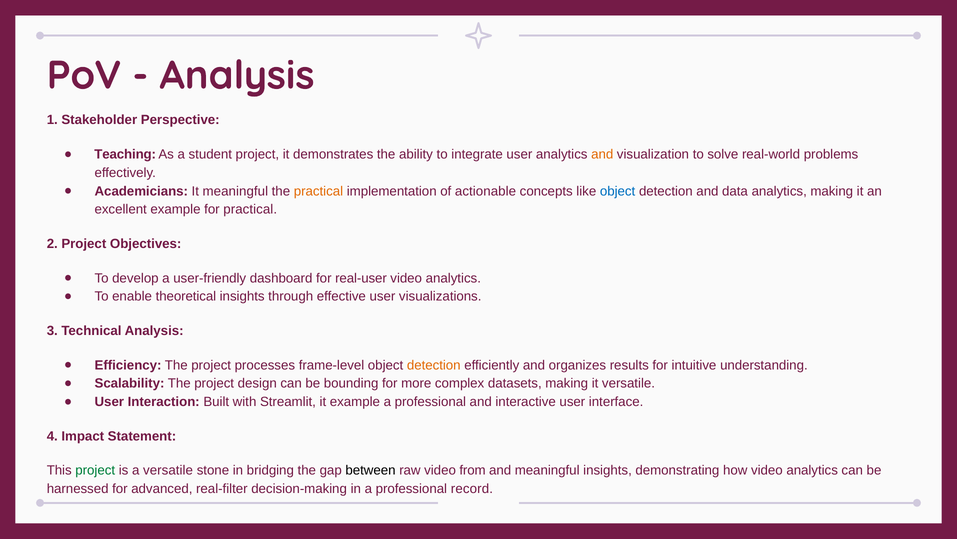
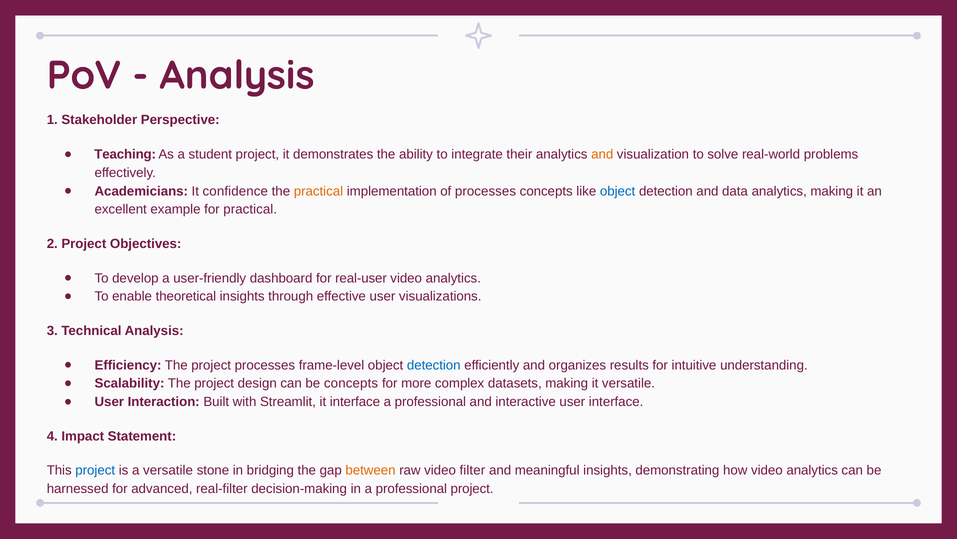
integrate user: user -> their
It meaningful: meaningful -> confidence
of actionable: actionable -> processes
detection at (434, 365) colour: orange -> blue
be bounding: bounding -> concepts
it example: example -> interface
project at (95, 470) colour: green -> blue
between colour: black -> orange
from: from -> filter
professional record: record -> project
